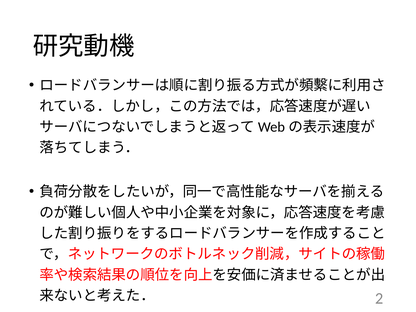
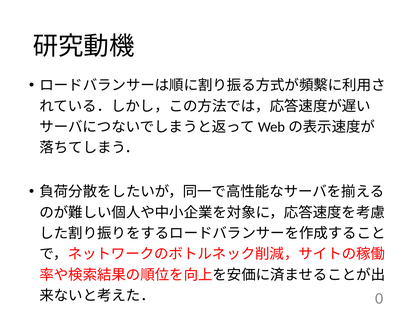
2: 2 -> 0
